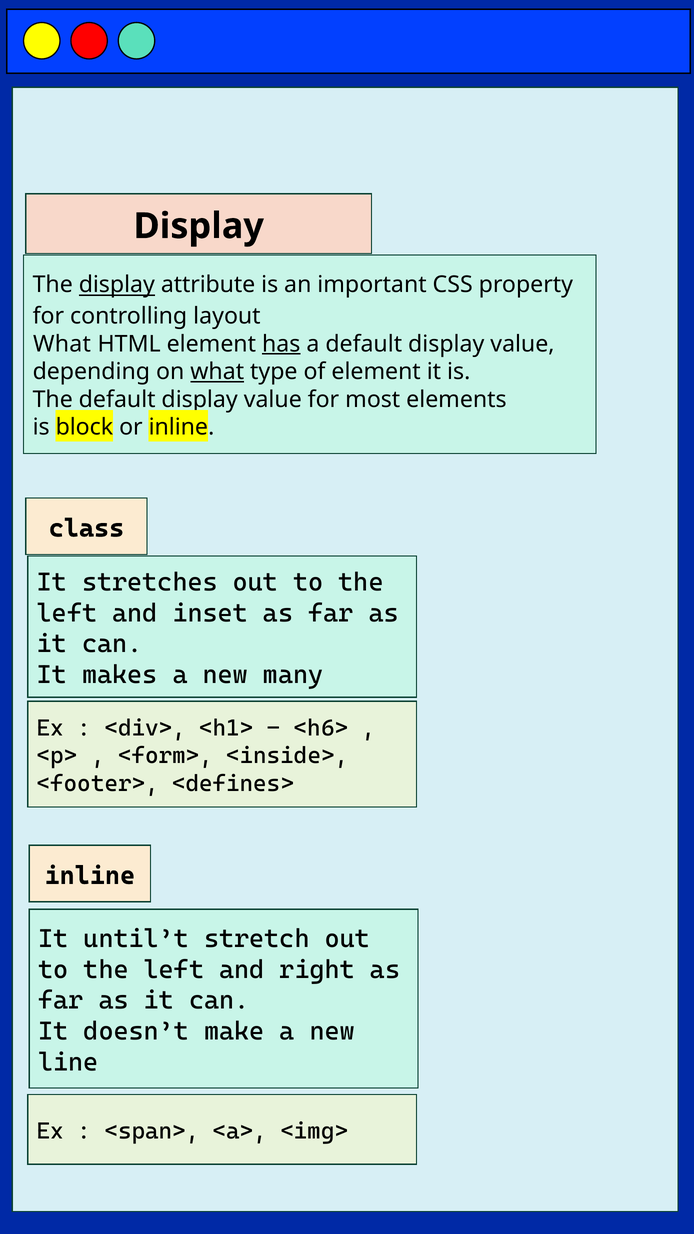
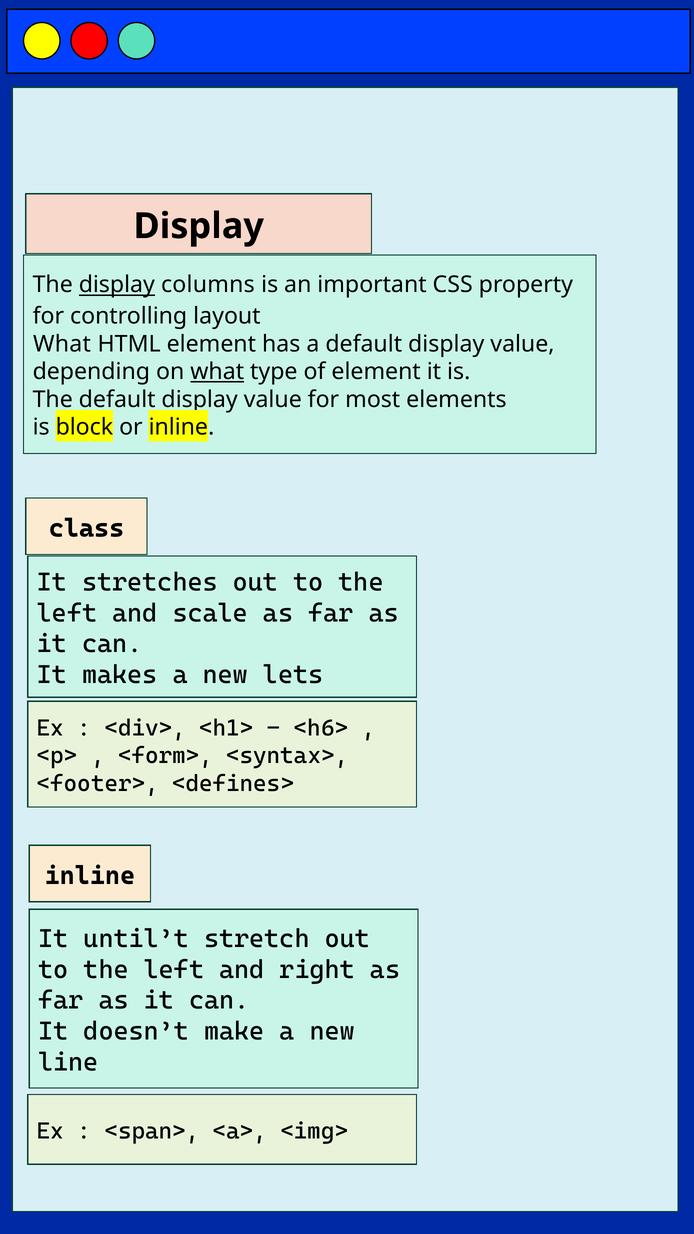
attribute: attribute -> columns
has underline: present -> none
inset: inset -> scale
many: many -> lets
<inside>: <inside> -> <syntax>
